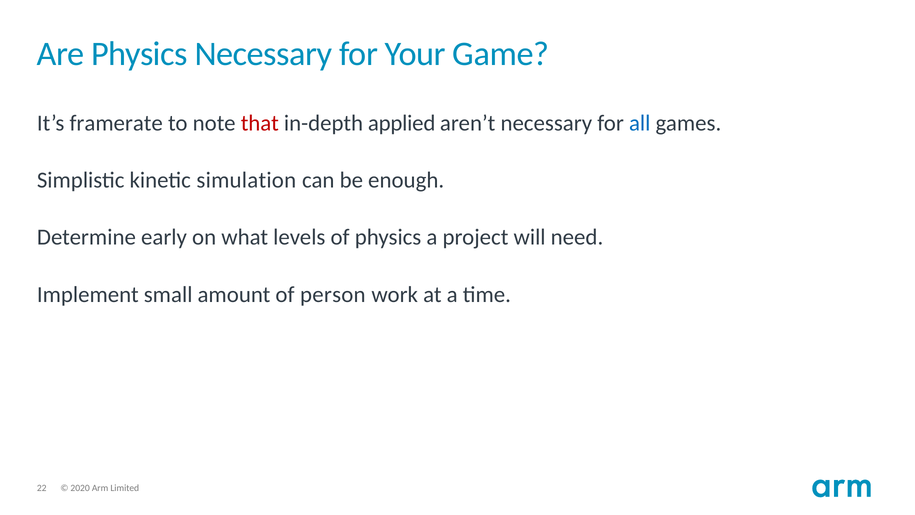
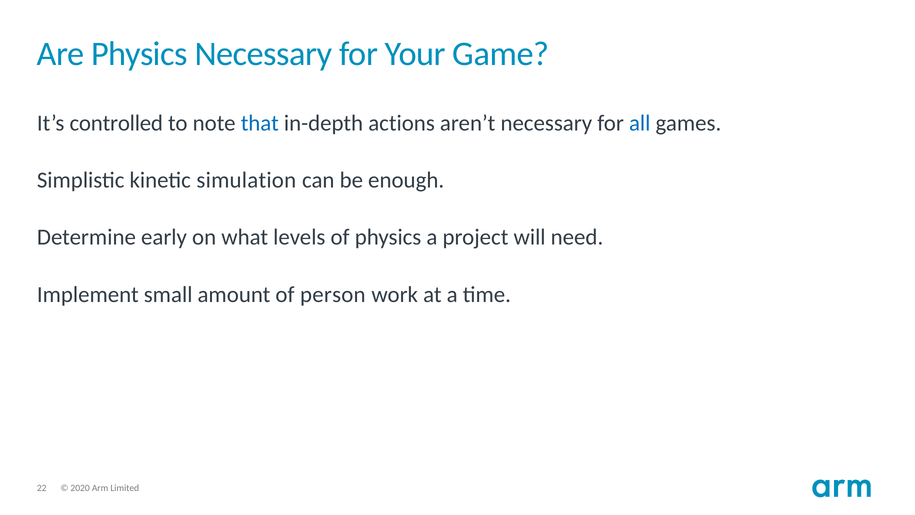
framerate: framerate -> controlled
that colour: red -> blue
applied: applied -> actions
